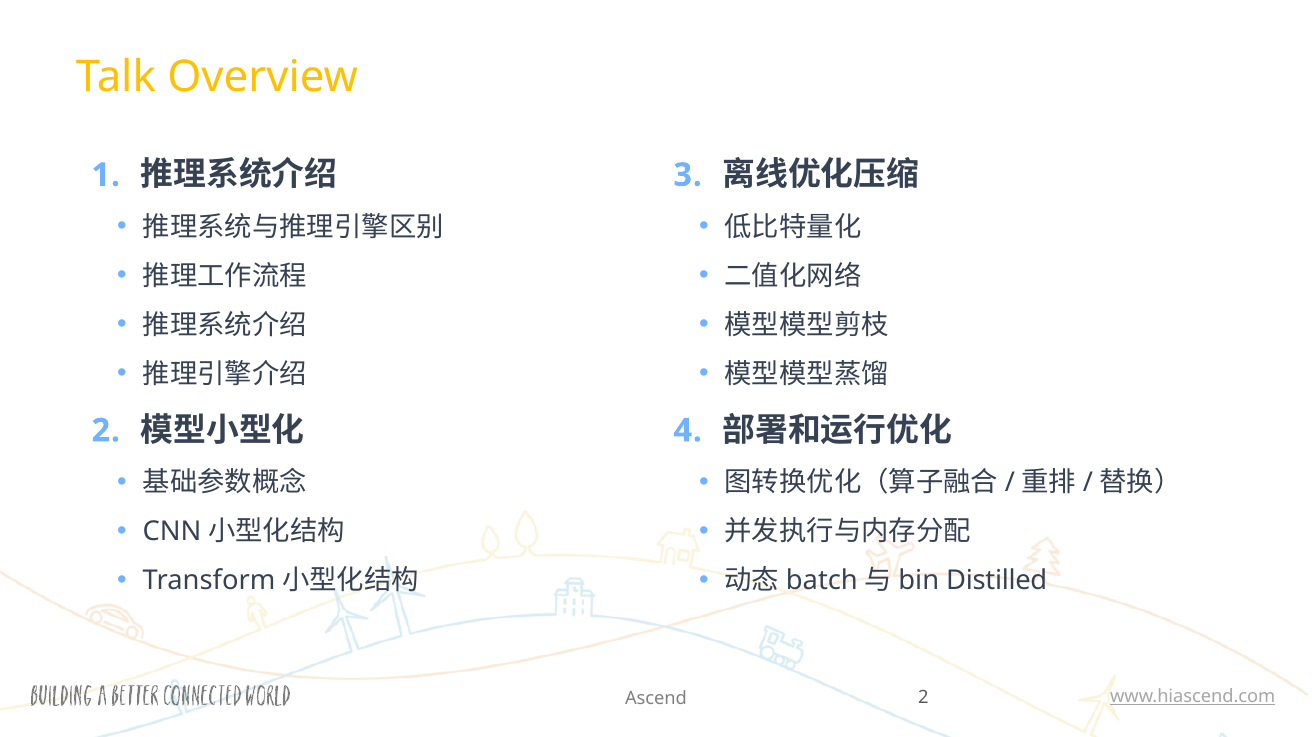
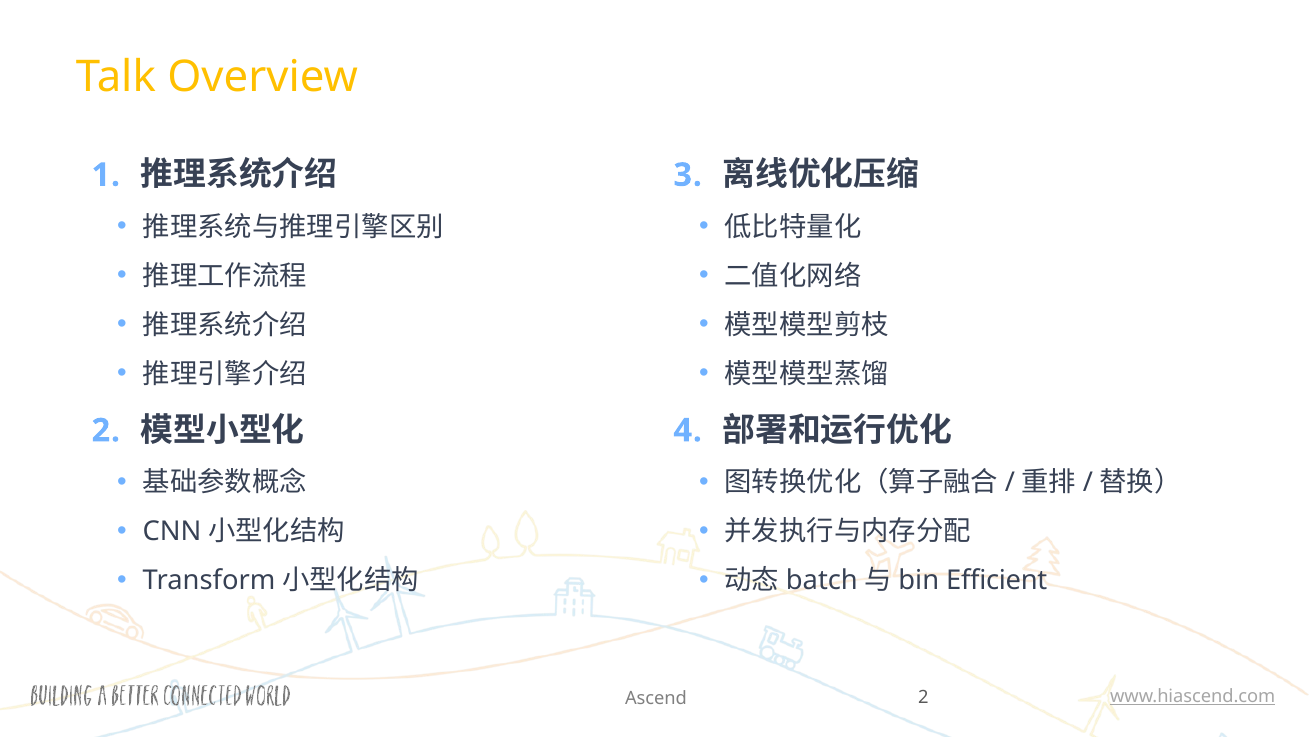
Distilled: Distilled -> Efficient
